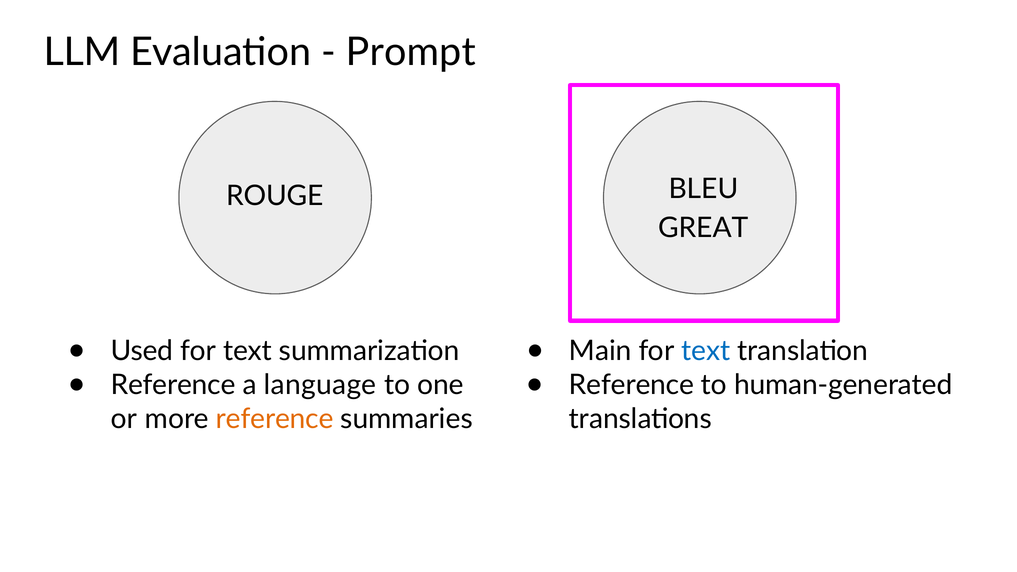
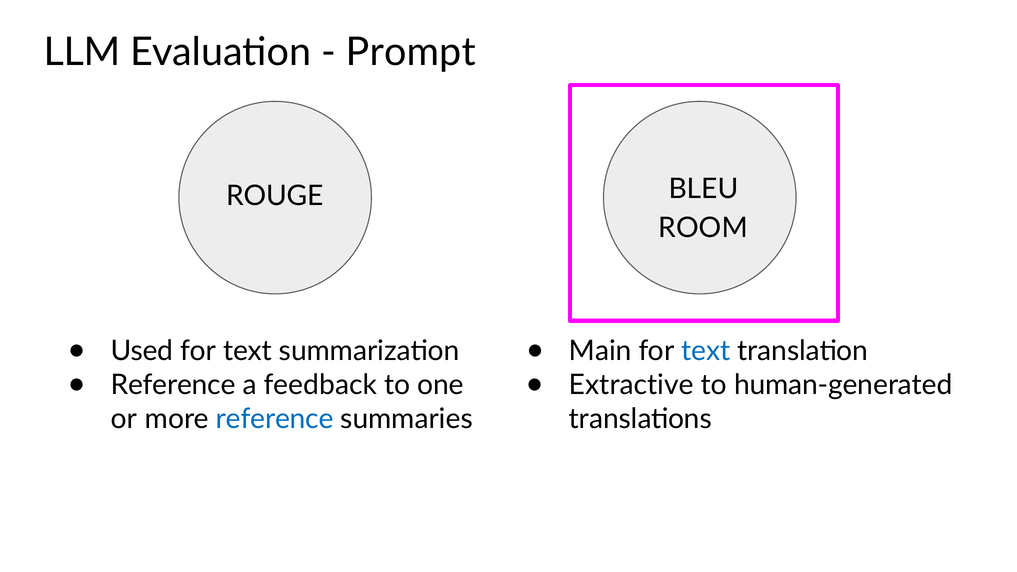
GREAT: GREAT -> ROOM
language: language -> feedback
Reference at (631, 385): Reference -> Extractive
reference at (275, 419) colour: orange -> blue
